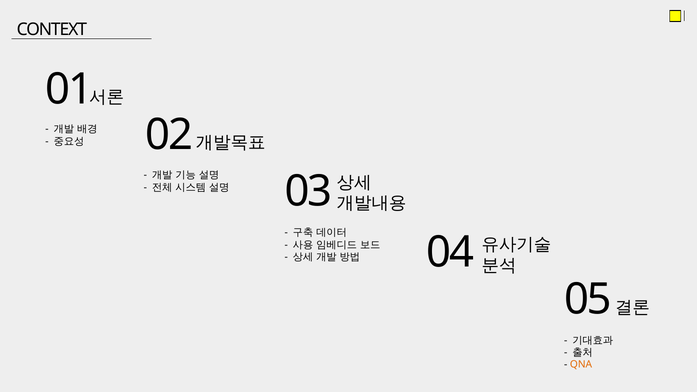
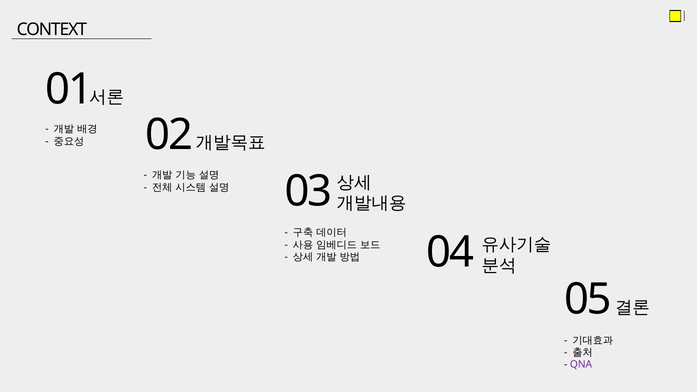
QNA colour: orange -> purple
